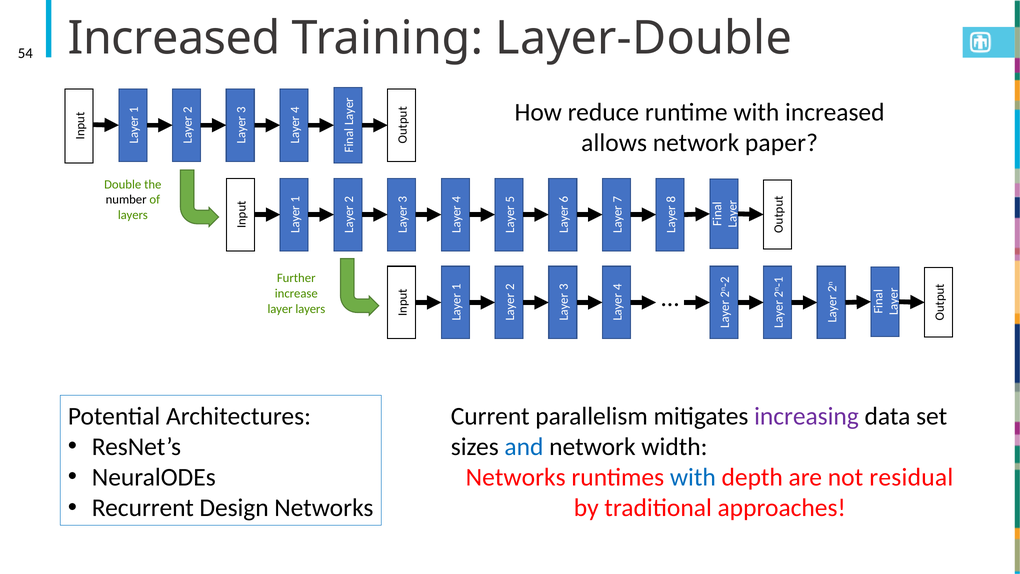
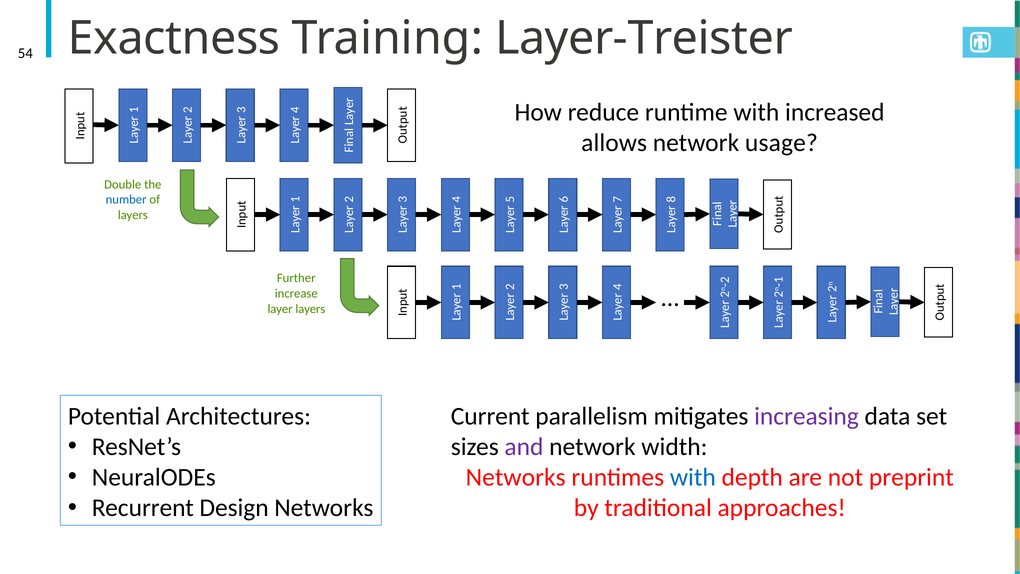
Increased at (174, 38): Increased -> Exactness
Layer-Double: Layer-Double -> Layer-Treister
paper: paper -> usage
number colour: black -> blue
and colour: blue -> purple
residual: residual -> preprint
